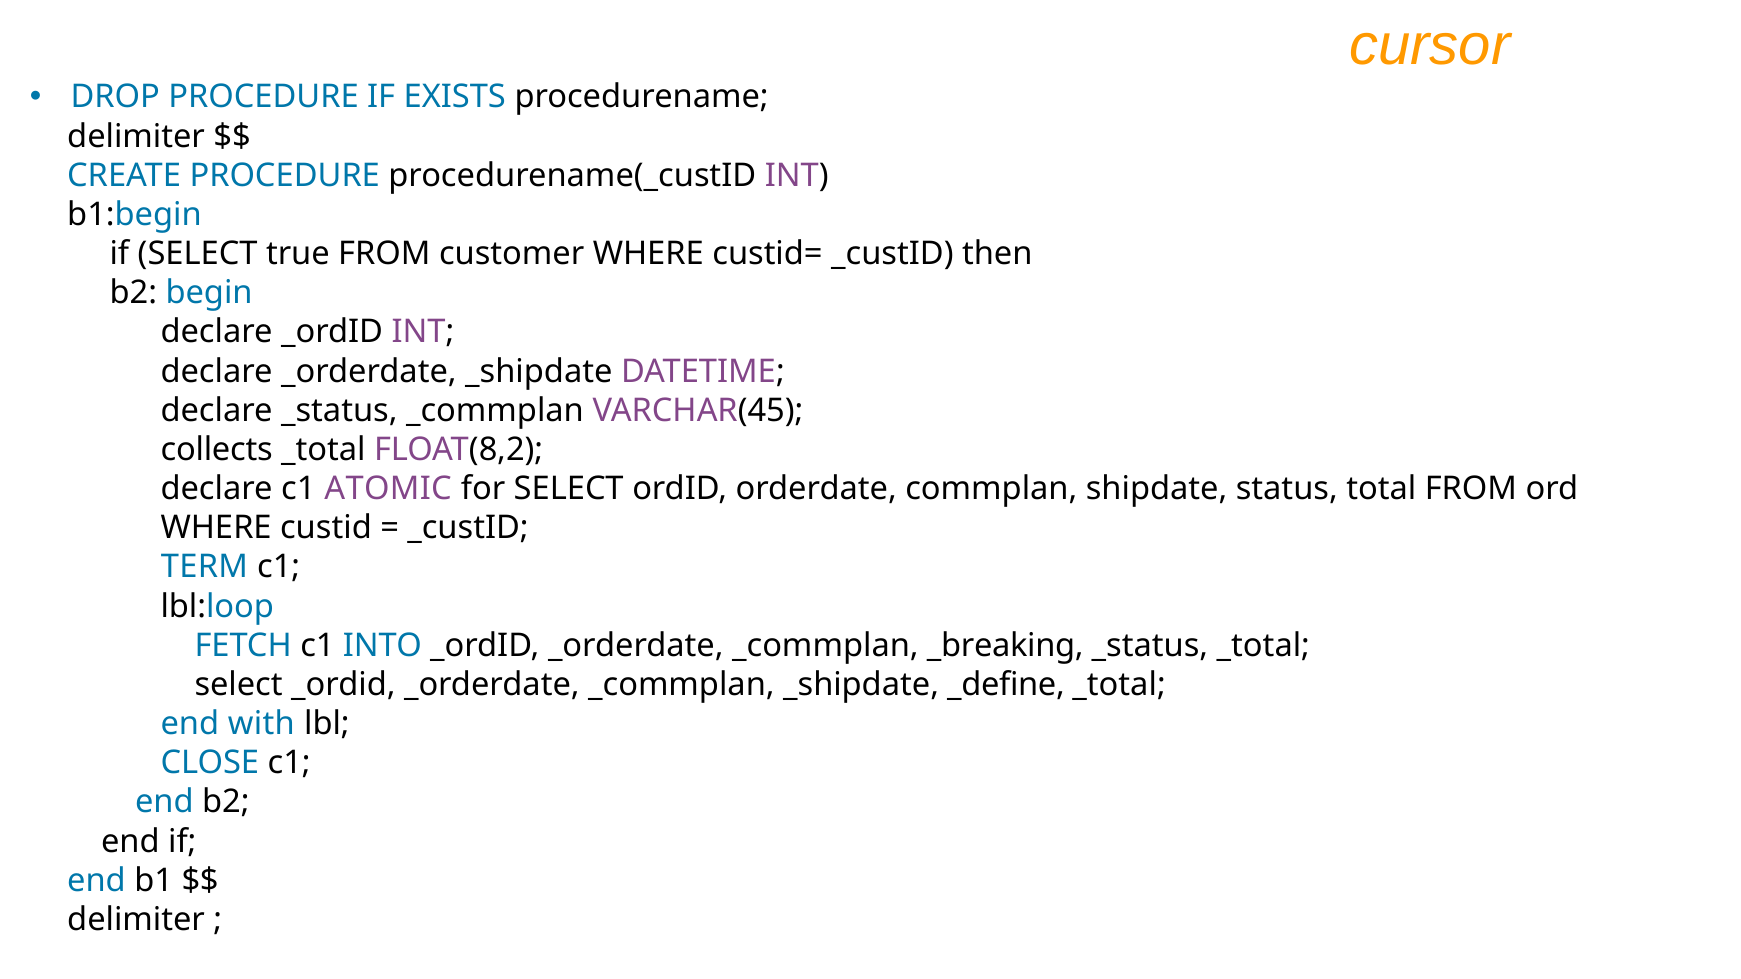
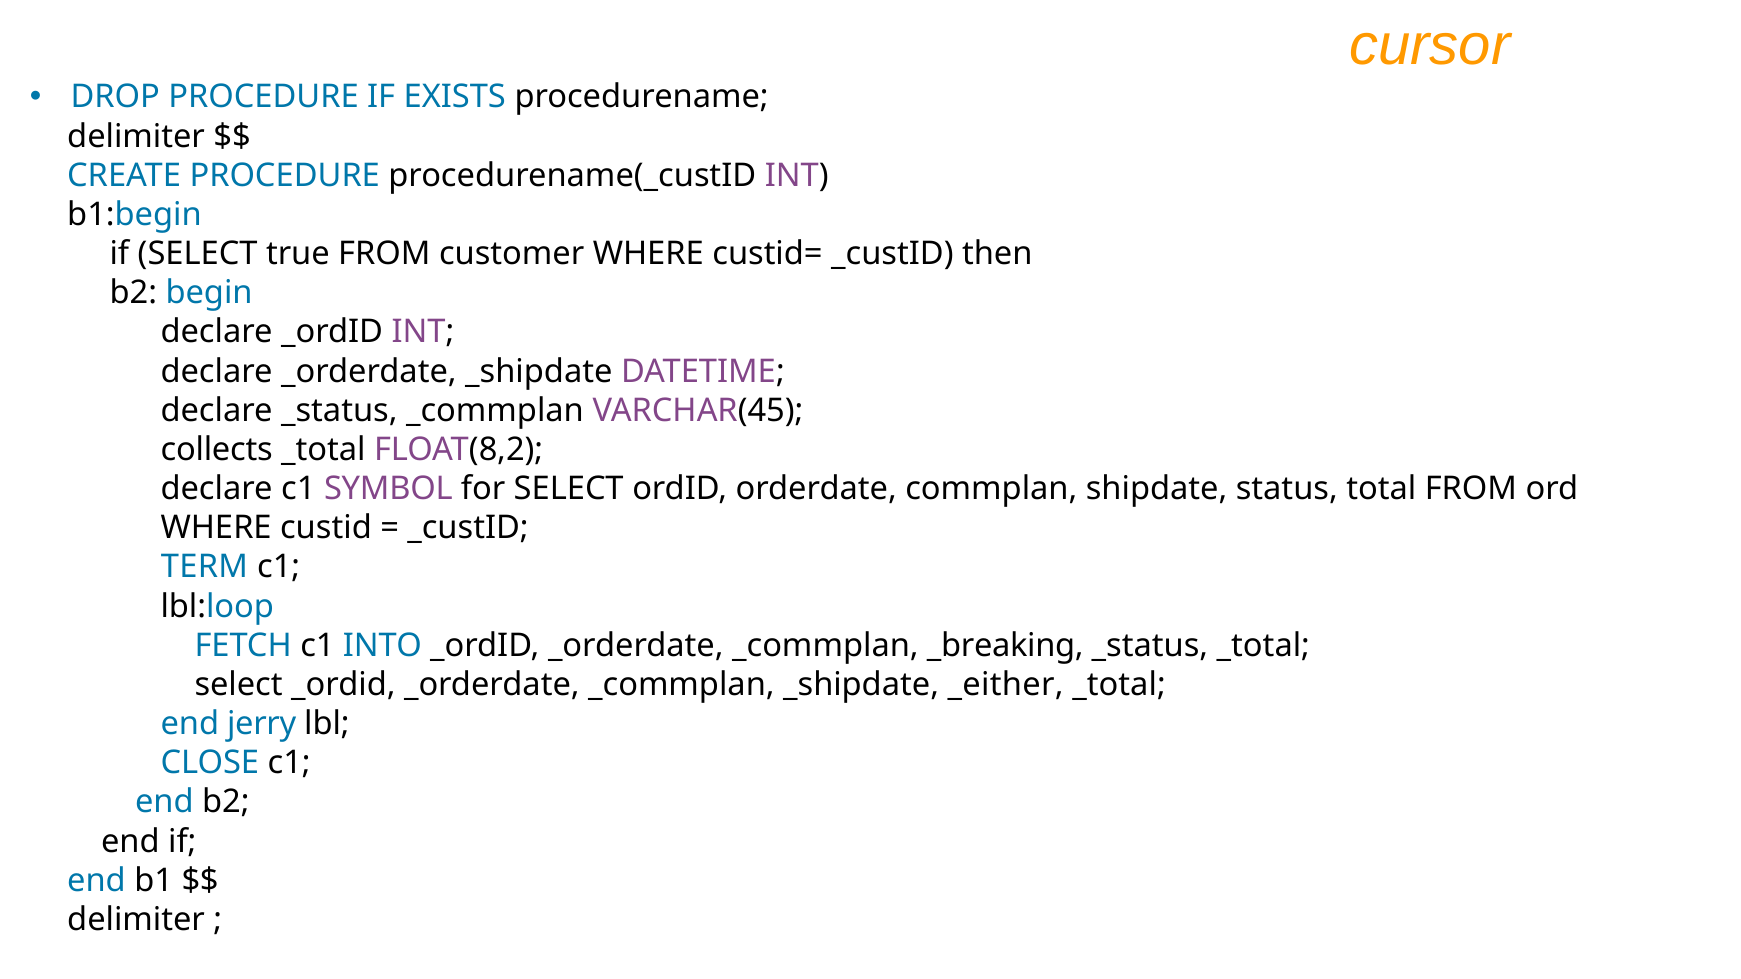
ATOMIC: ATOMIC -> SYMBOL
_define: _define -> _either
with: with -> jerry
